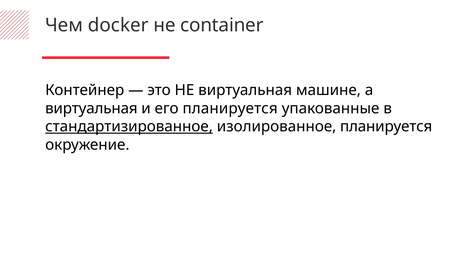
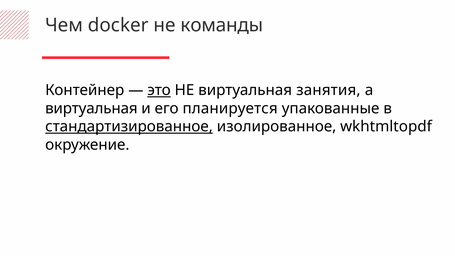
container: container -> команды
это underline: none -> present
машине: машине -> занятия
изолированное планируется: планируется -> wkhtmltopdf
